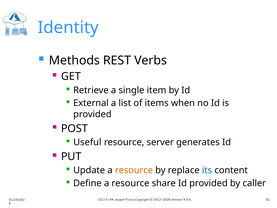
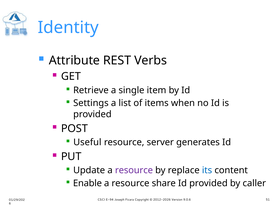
Methods: Methods -> Attribute
External: External -> Settings
resource at (134, 170) colour: orange -> purple
Define: Define -> Enable
